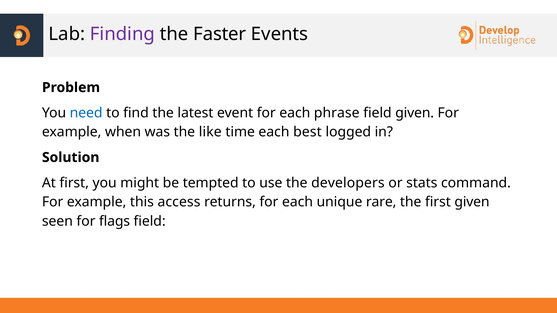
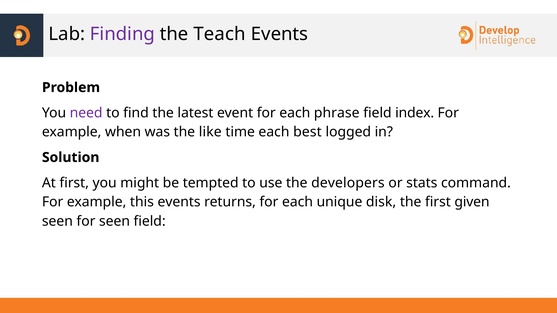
Faster: Faster -> Teach
need colour: blue -> purple
field given: given -> index
this access: access -> events
rare: rare -> disk
for flags: flags -> seen
